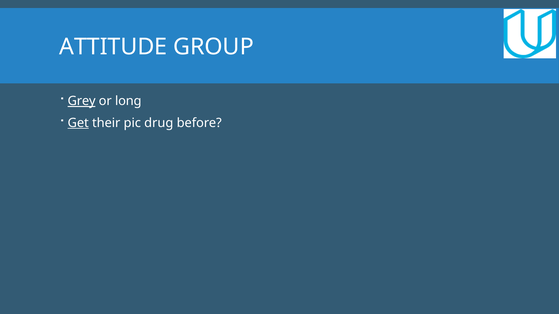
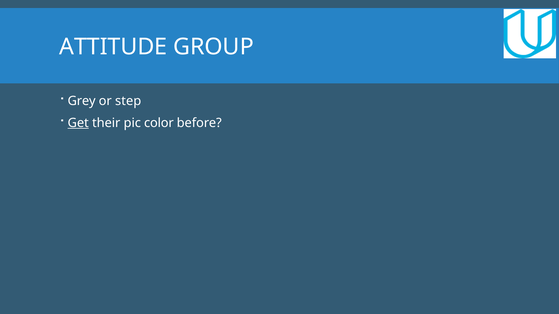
Grey underline: present -> none
long: long -> step
drug: drug -> color
